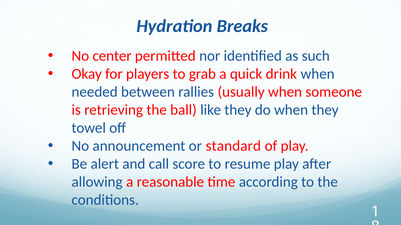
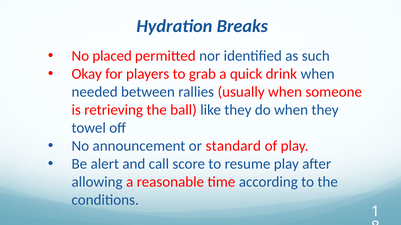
center: center -> placed
